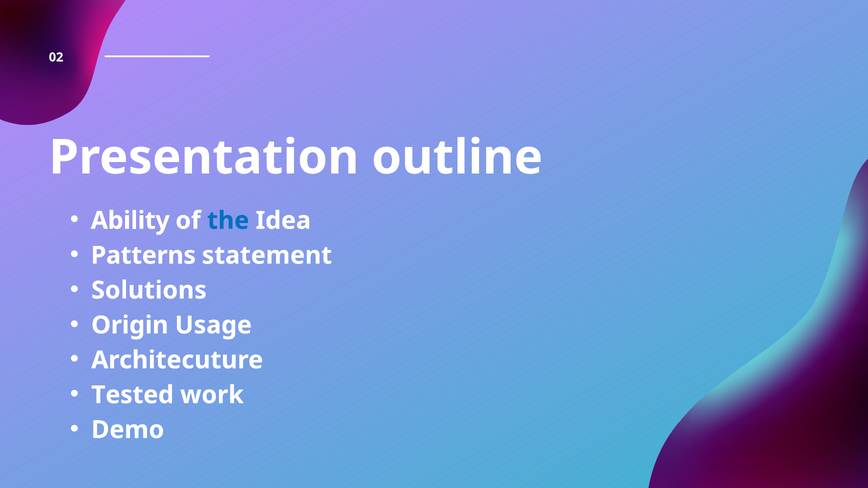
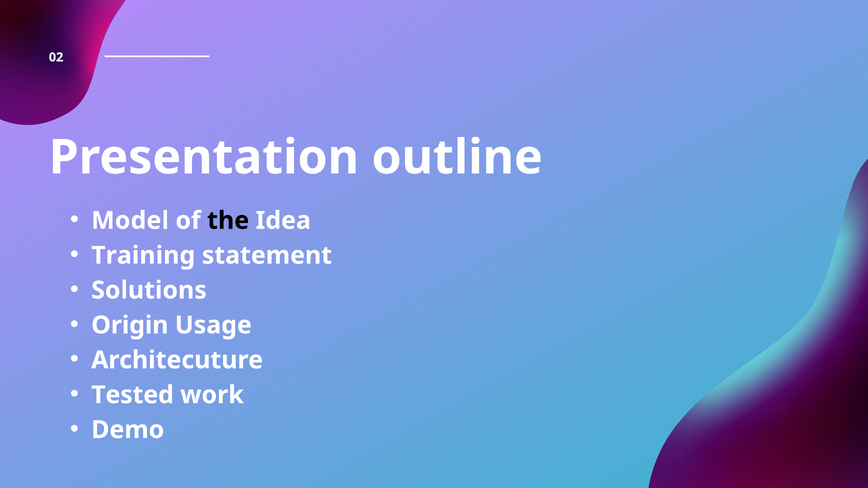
Ability: Ability -> Model
the colour: blue -> black
Patterns: Patterns -> Training
